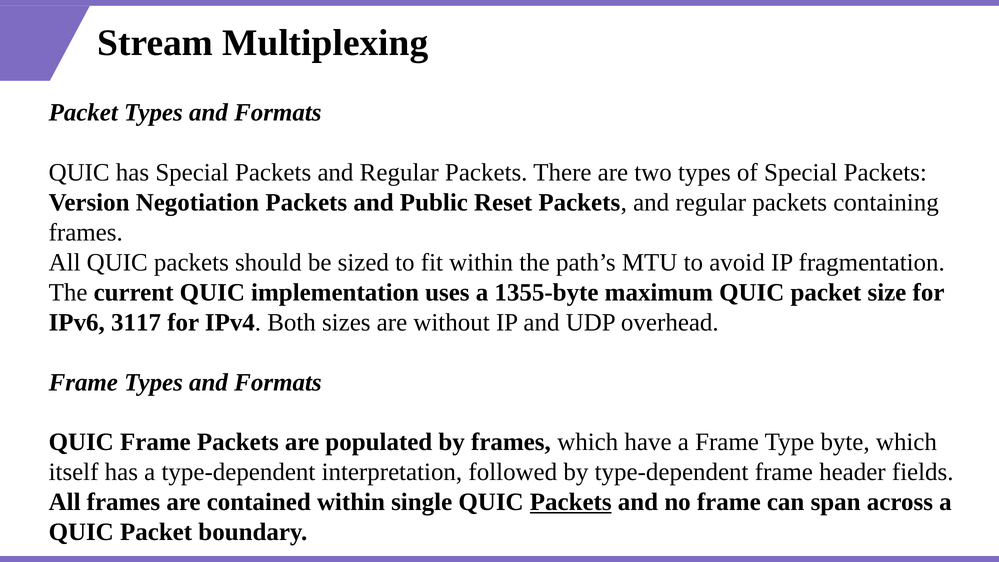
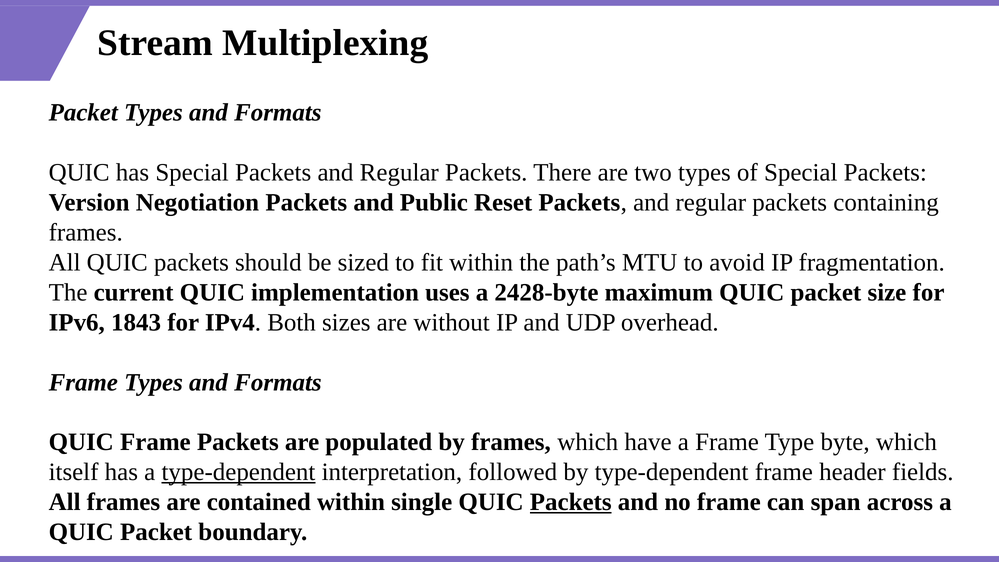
1355-byte: 1355-byte -> 2428-byte
3117: 3117 -> 1843
type-dependent at (238, 472) underline: none -> present
